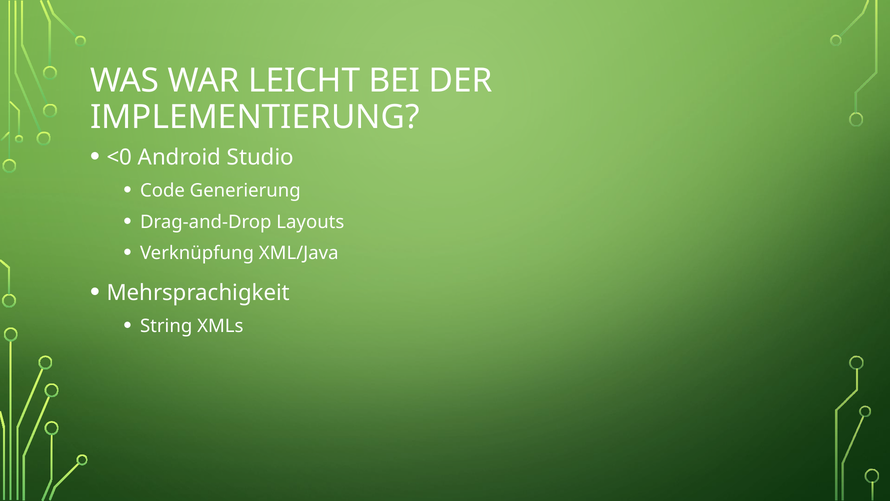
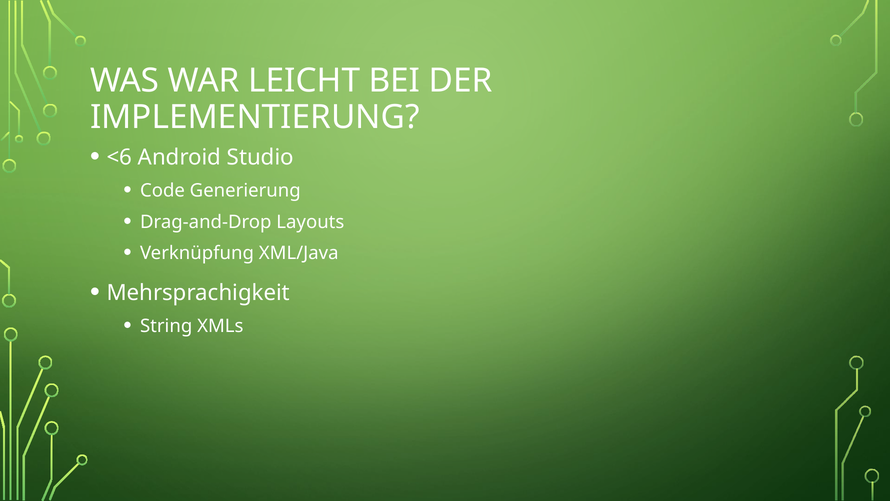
<0: <0 -> <6
